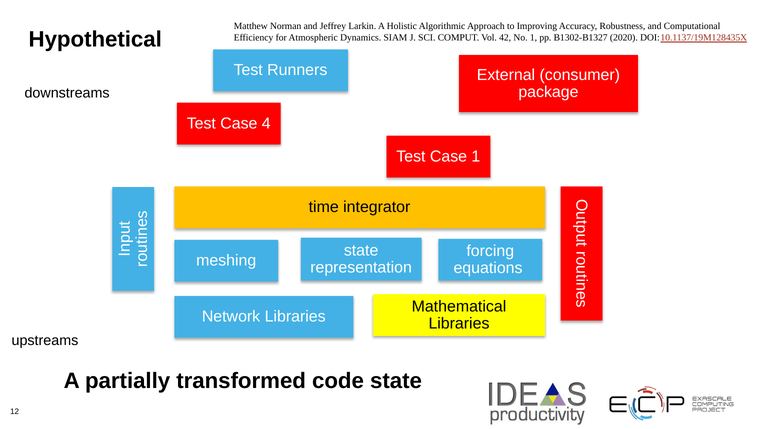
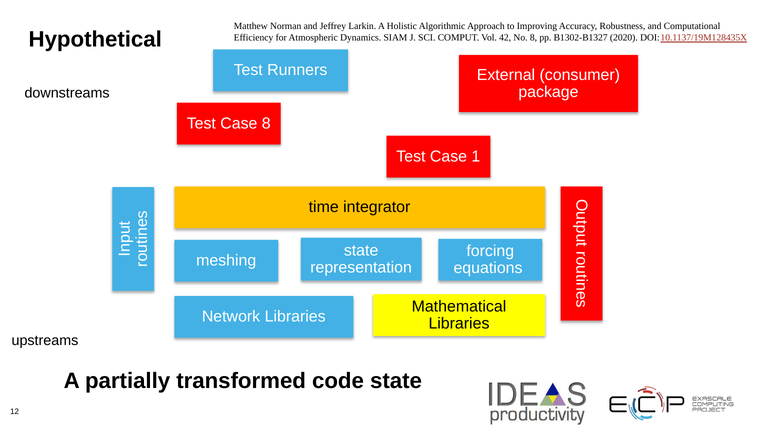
No 1: 1 -> 8
Case 4: 4 -> 8
